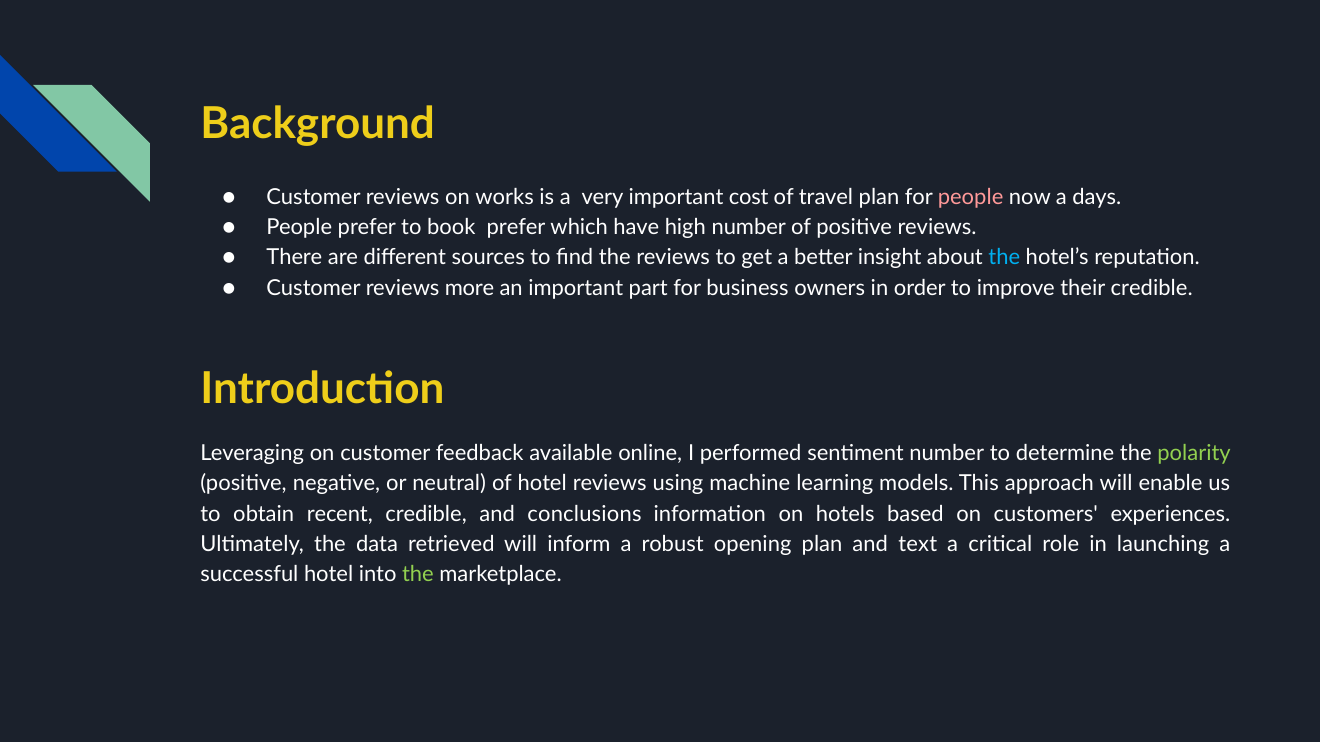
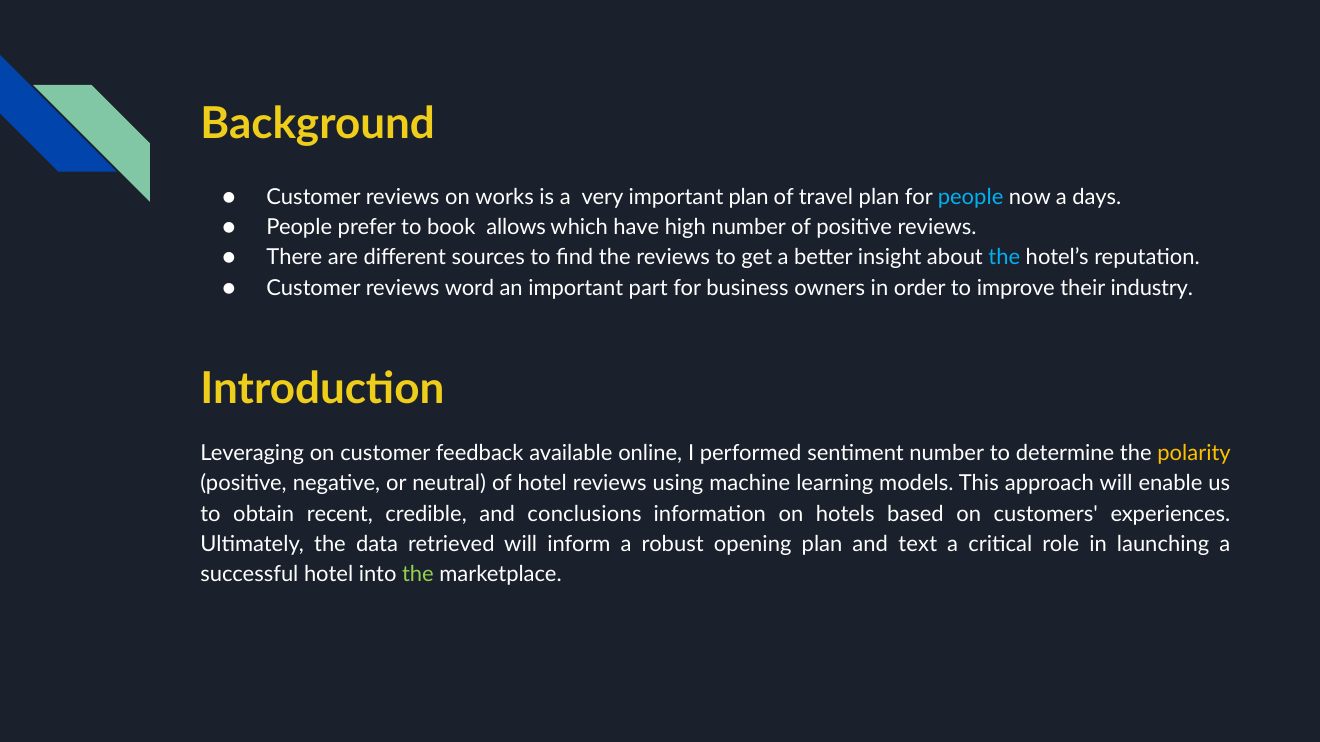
important cost: cost -> plan
people at (971, 197) colour: pink -> light blue
book prefer: prefer -> allows
more: more -> word
their credible: credible -> industry
polarity colour: light green -> yellow
